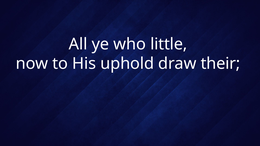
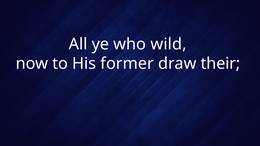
little: little -> wild
uphold: uphold -> former
